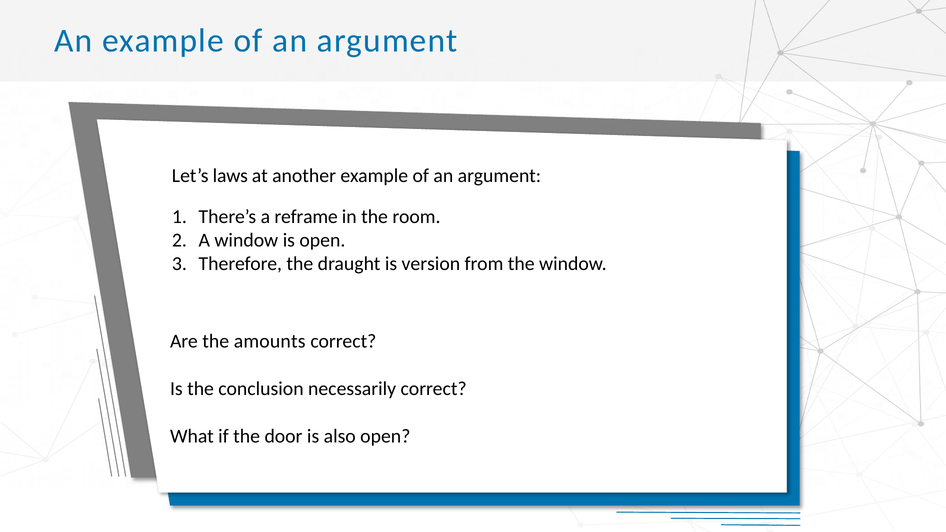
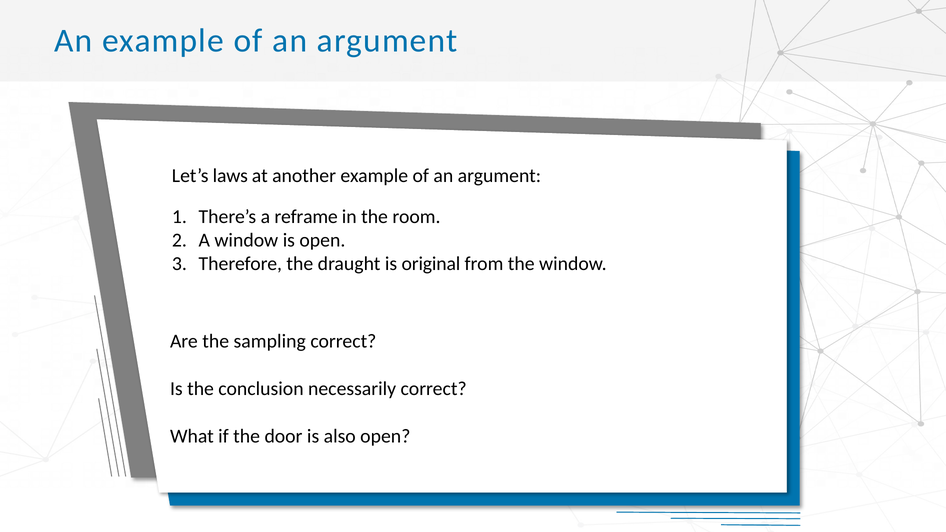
version: version -> original
amounts: amounts -> sampling
